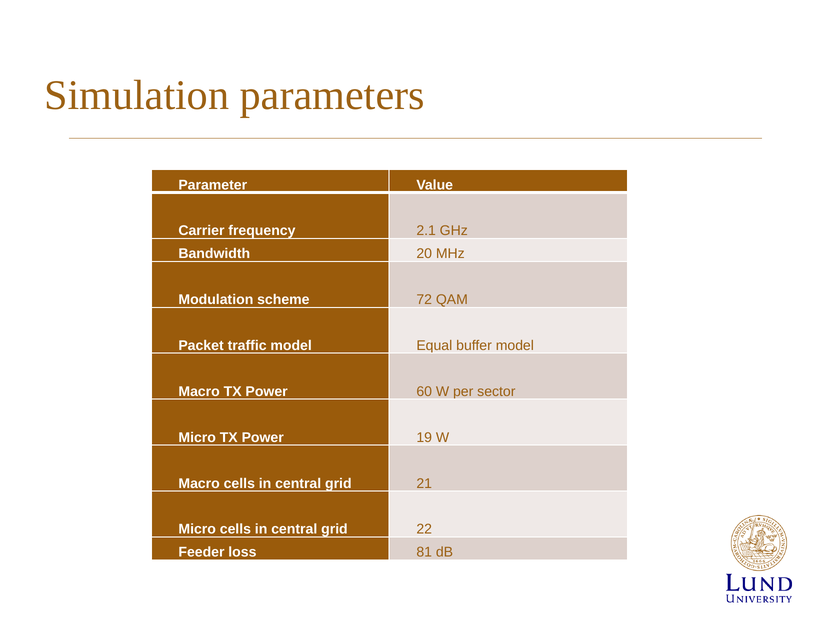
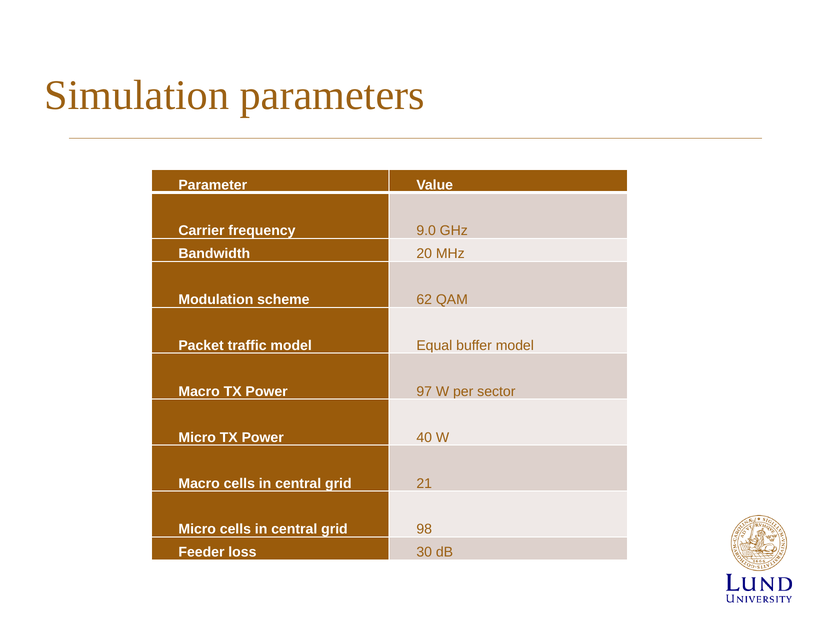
2.1: 2.1 -> 9.0
72: 72 -> 62
60: 60 -> 97
19: 19 -> 40
22: 22 -> 98
81: 81 -> 30
